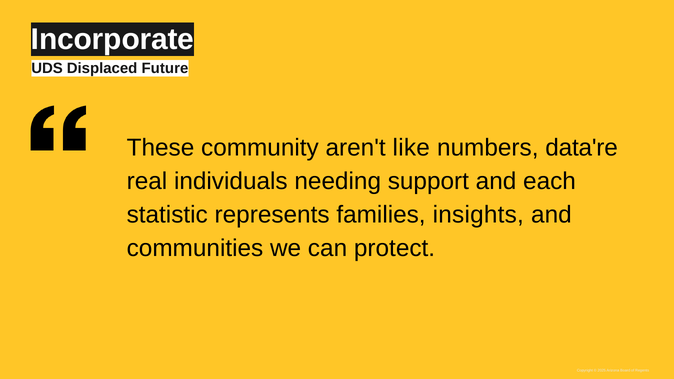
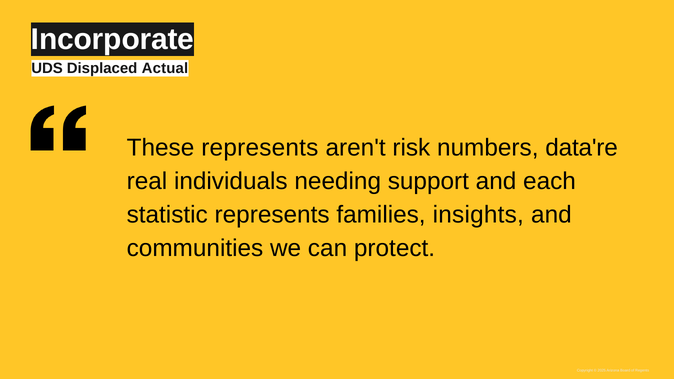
Future: Future -> Actual
These community: community -> represents
like: like -> risk
